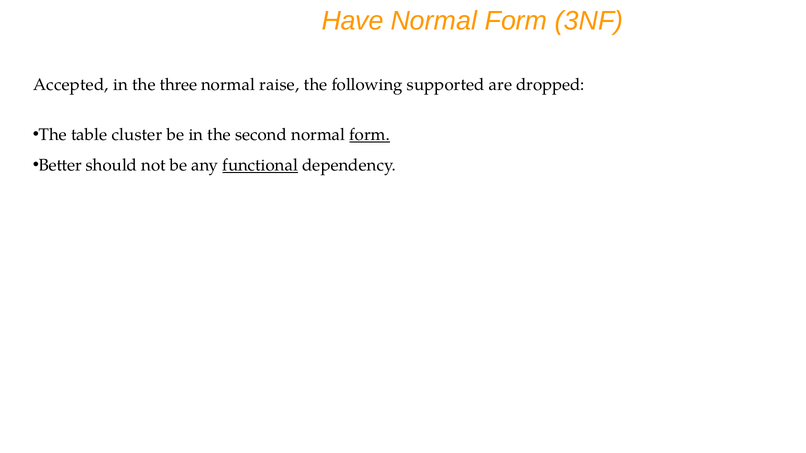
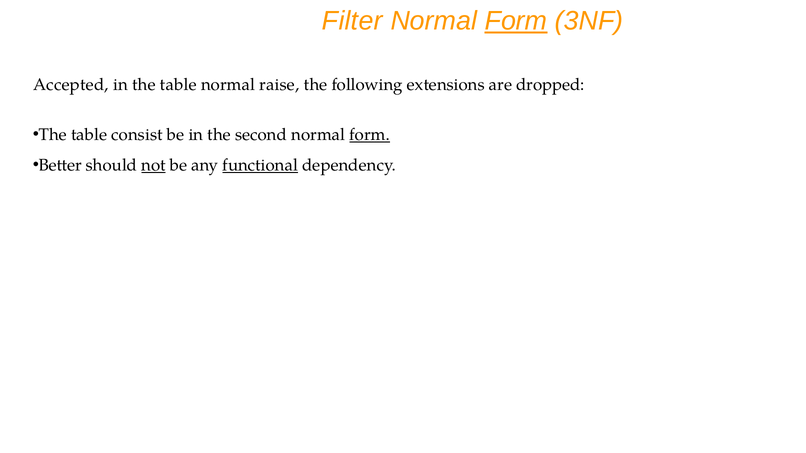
Have: Have -> Filter
Form at (516, 21) underline: none -> present
in the three: three -> table
supported: supported -> extensions
cluster: cluster -> consist
not underline: none -> present
